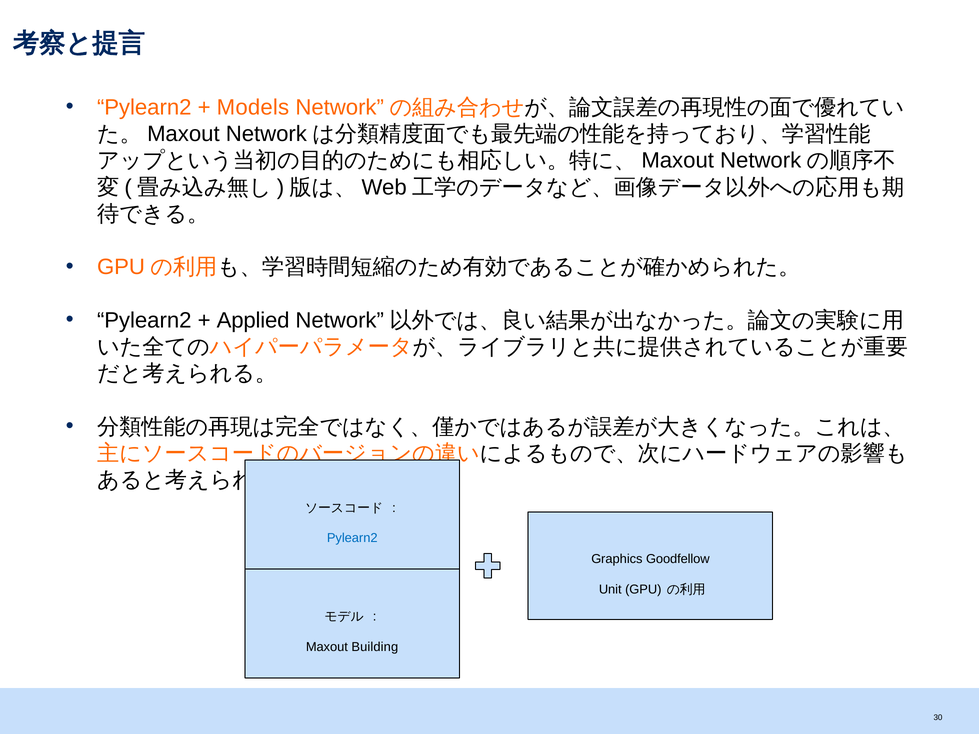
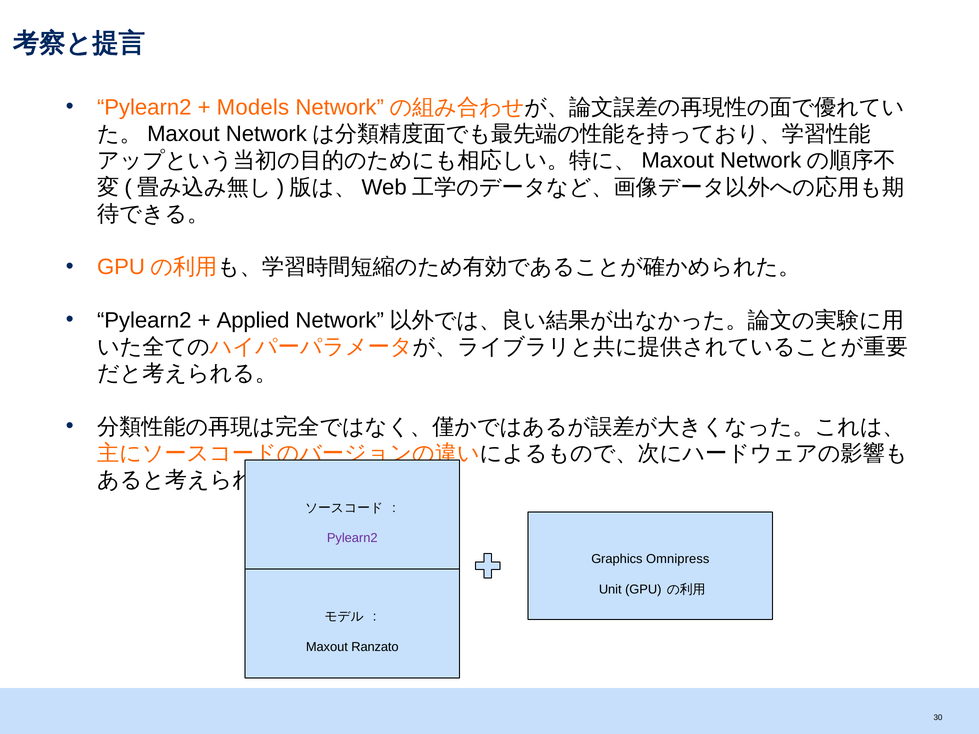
Pylearn2 at (352, 538) colour: blue -> purple
Goodfellow: Goodfellow -> Omnipress
Building: Building -> Ranzato
